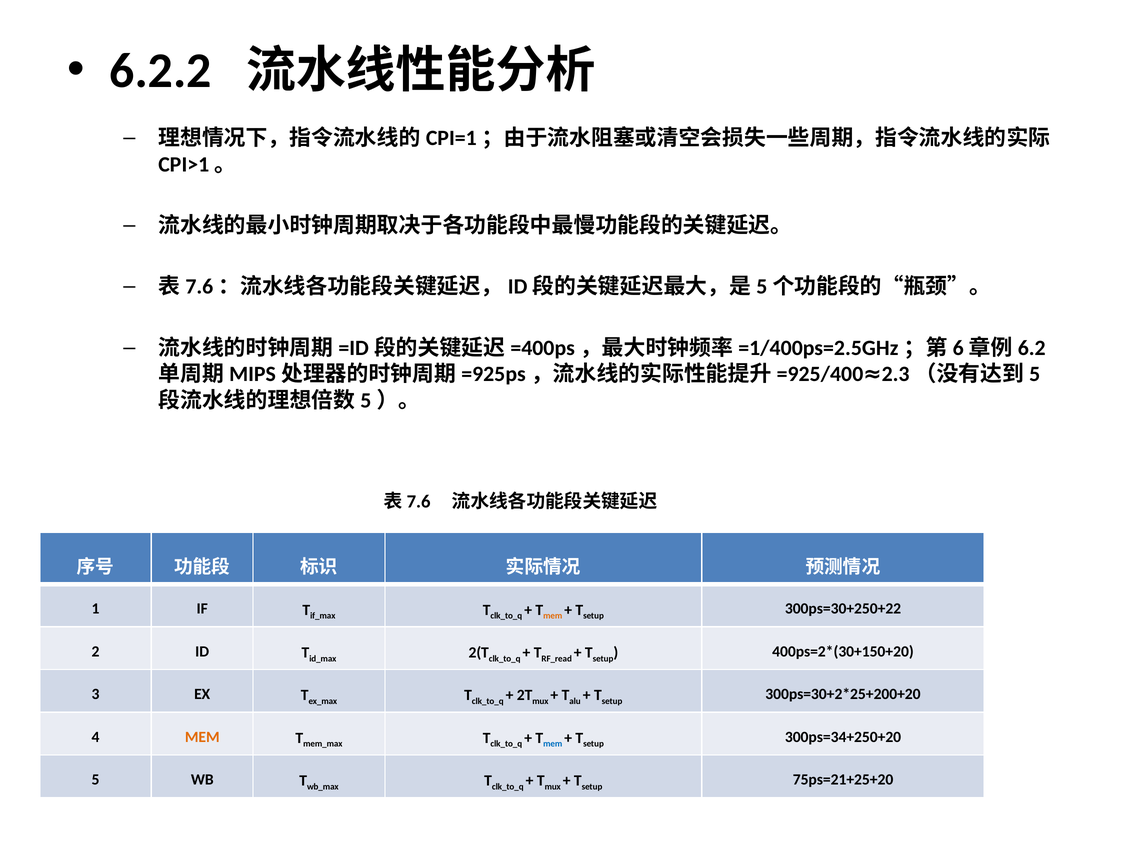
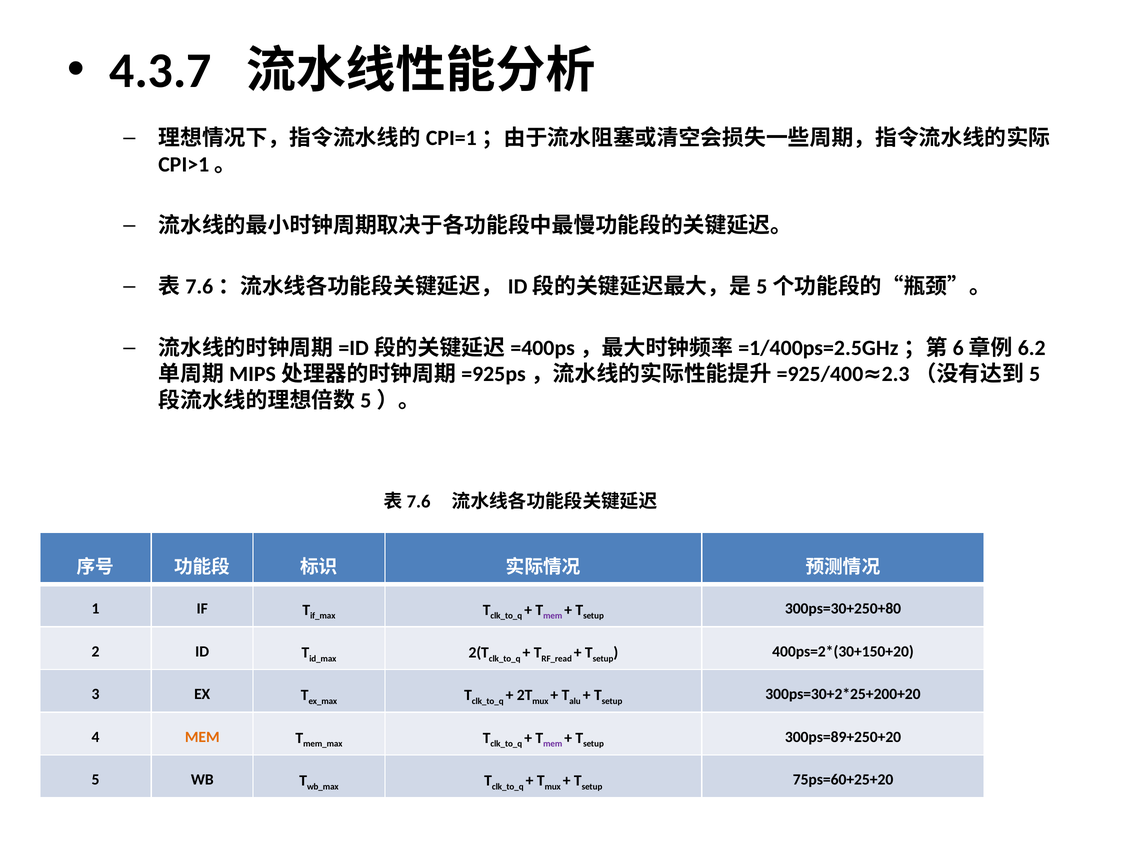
6.2.2: 6.2.2 -> 4.3.7
mem at (553, 616) colour: orange -> purple
300ps=30+250+22: 300ps=30+250+22 -> 300ps=30+250+80
mem at (553, 744) colour: blue -> purple
300ps=34+250+20: 300ps=34+250+20 -> 300ps=89+250+20
75ps=21+25+20: 75ps=21+25+20 -> 75ps=60+25+20
